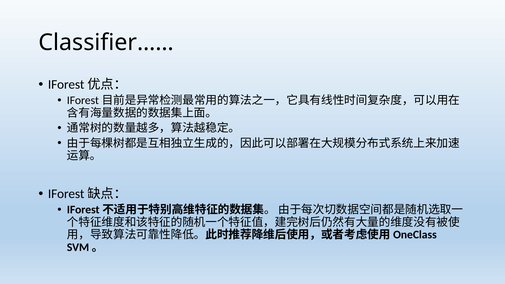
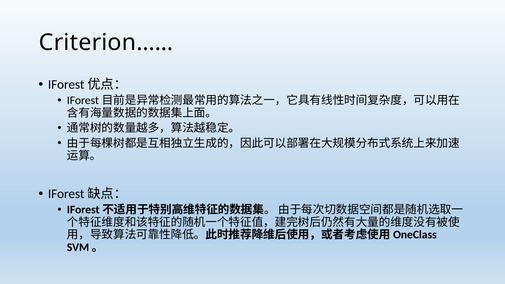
Classifier……: Classifier…… -> Criterion……
